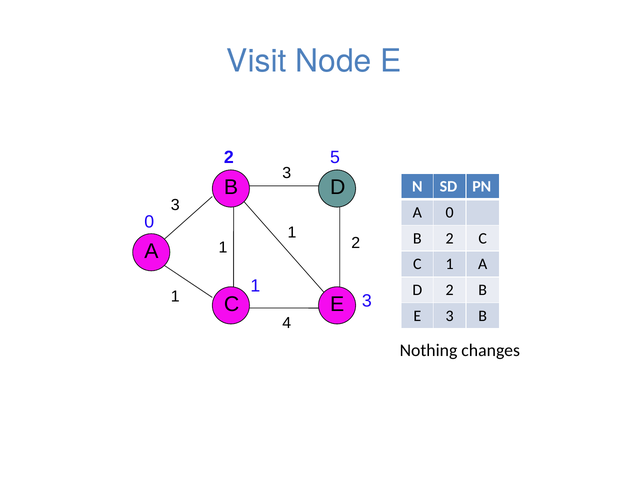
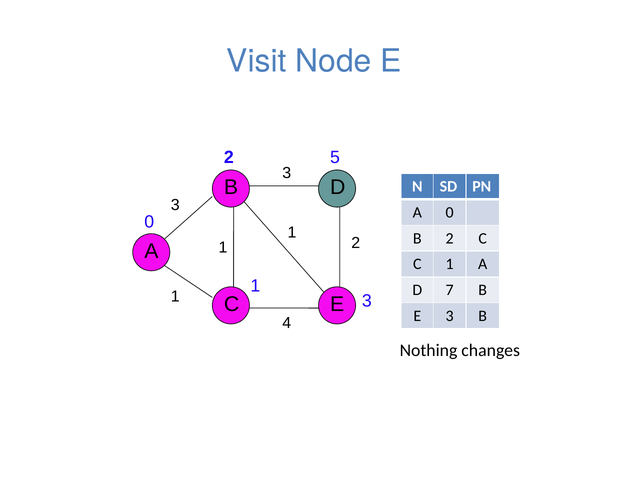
D 2: 2 -> 7
